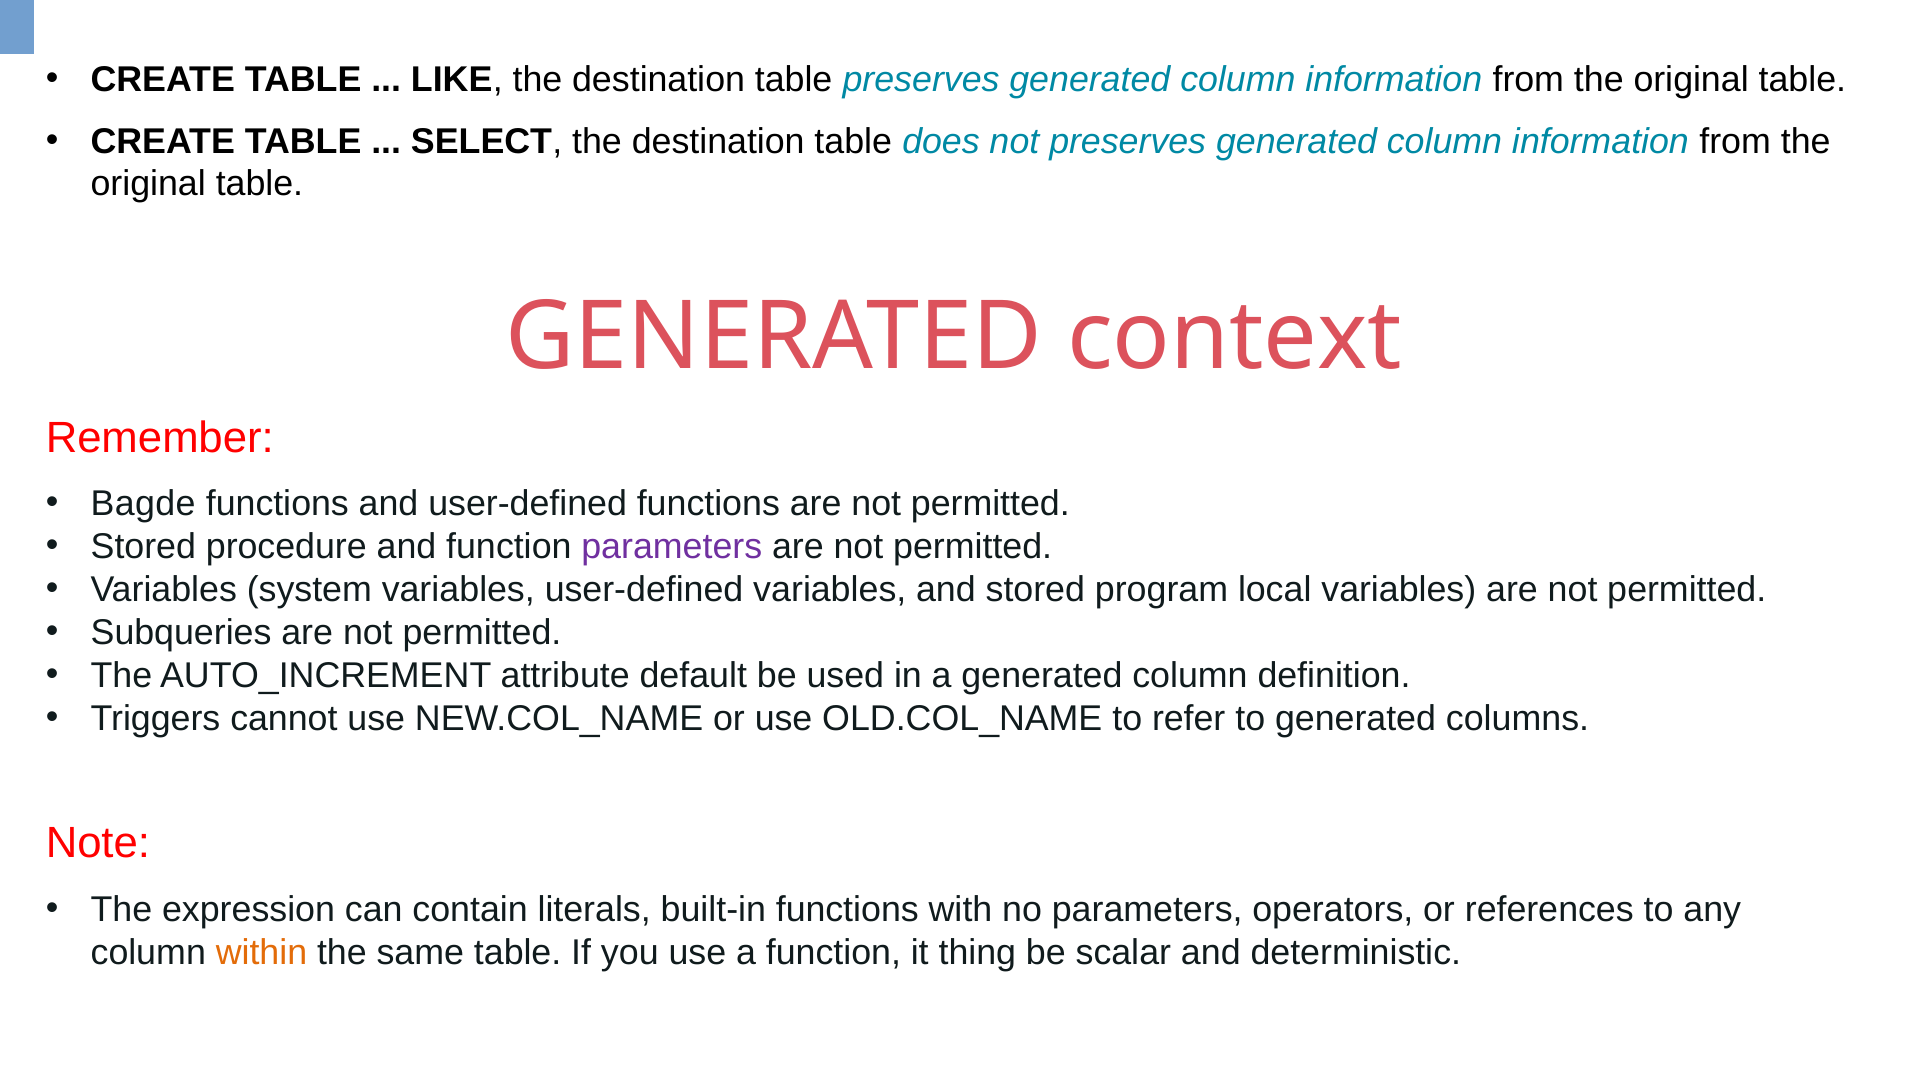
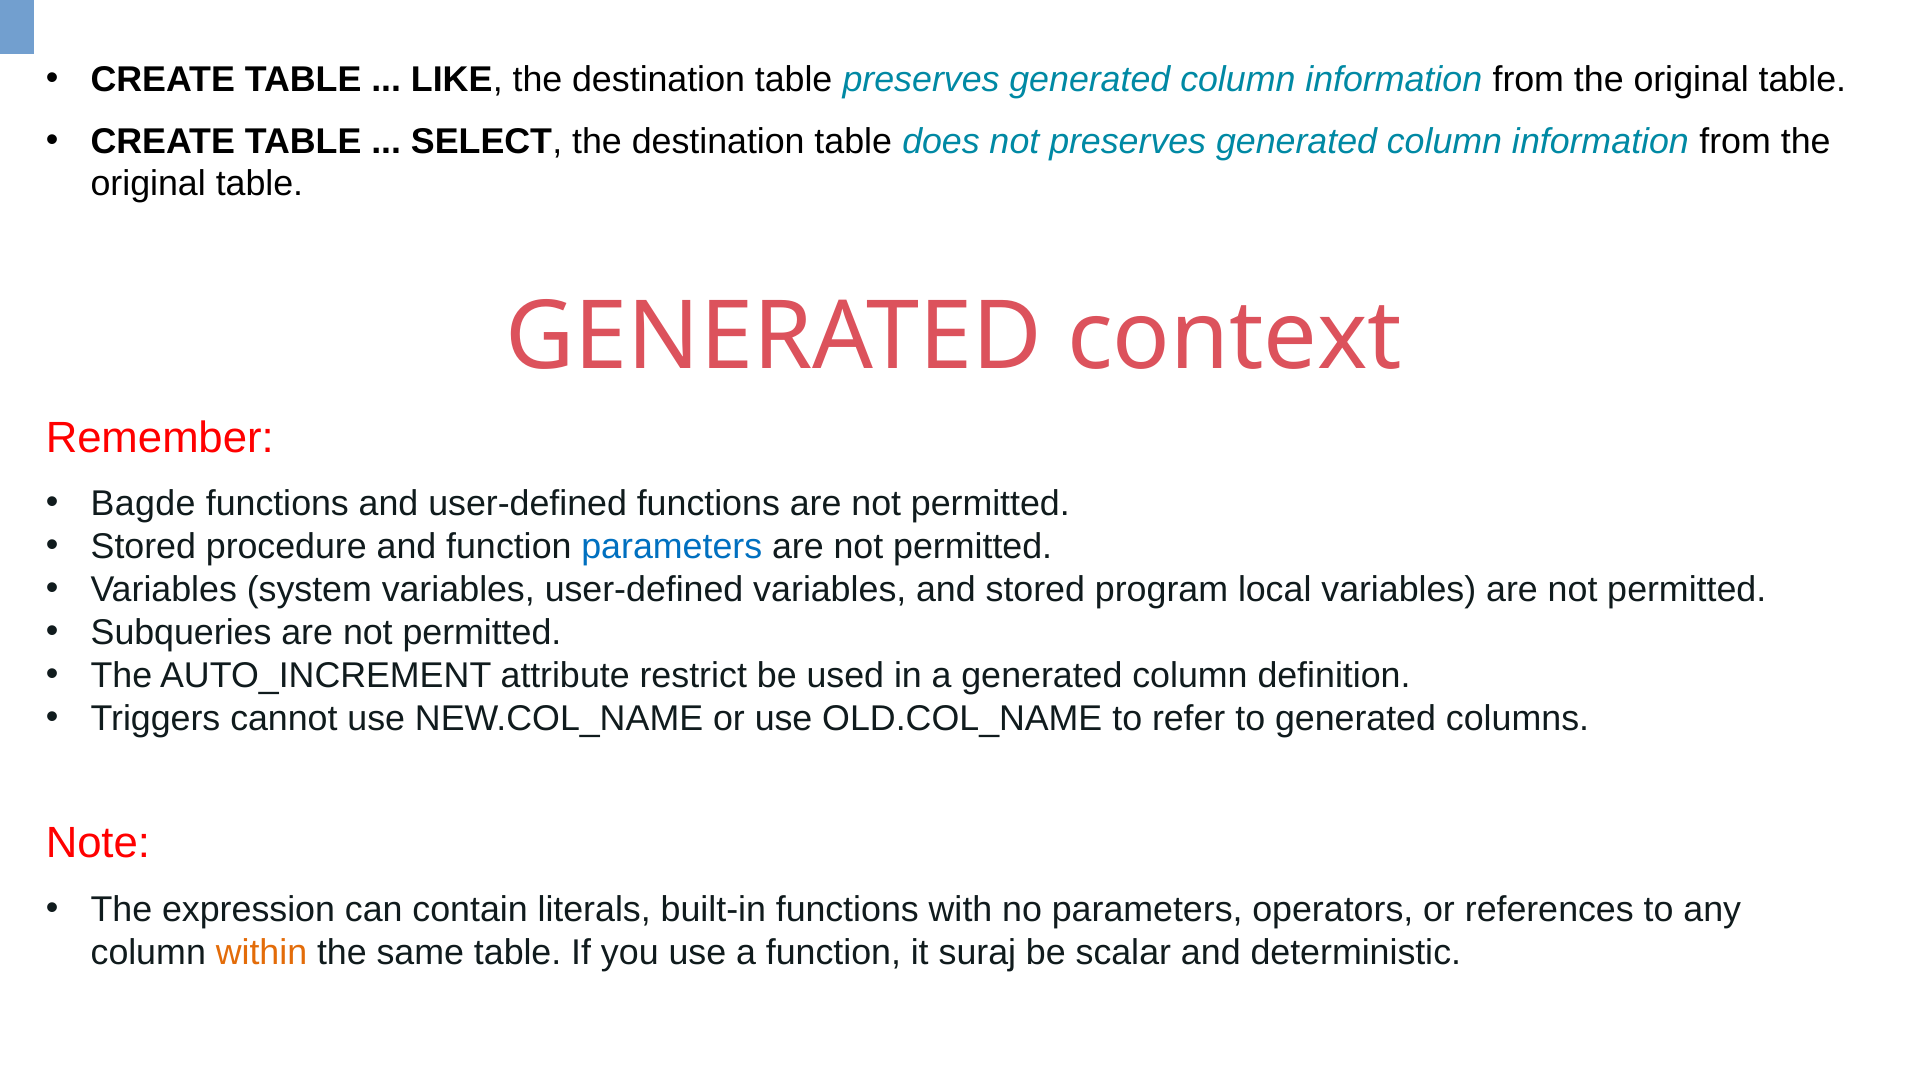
parameters at (672, 547) colour: purple -> blue
default: default -> restrict
thing: thing -> suraj
